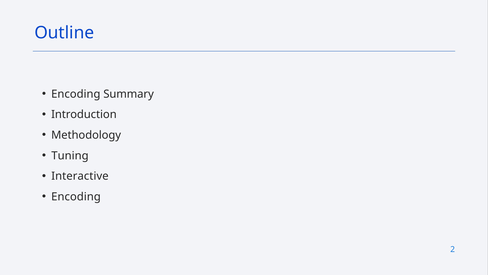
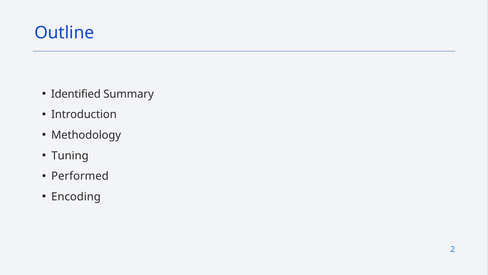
Encoding at (76, 94): Encoding -> Identified
Interactive: Interactive -> Performed
